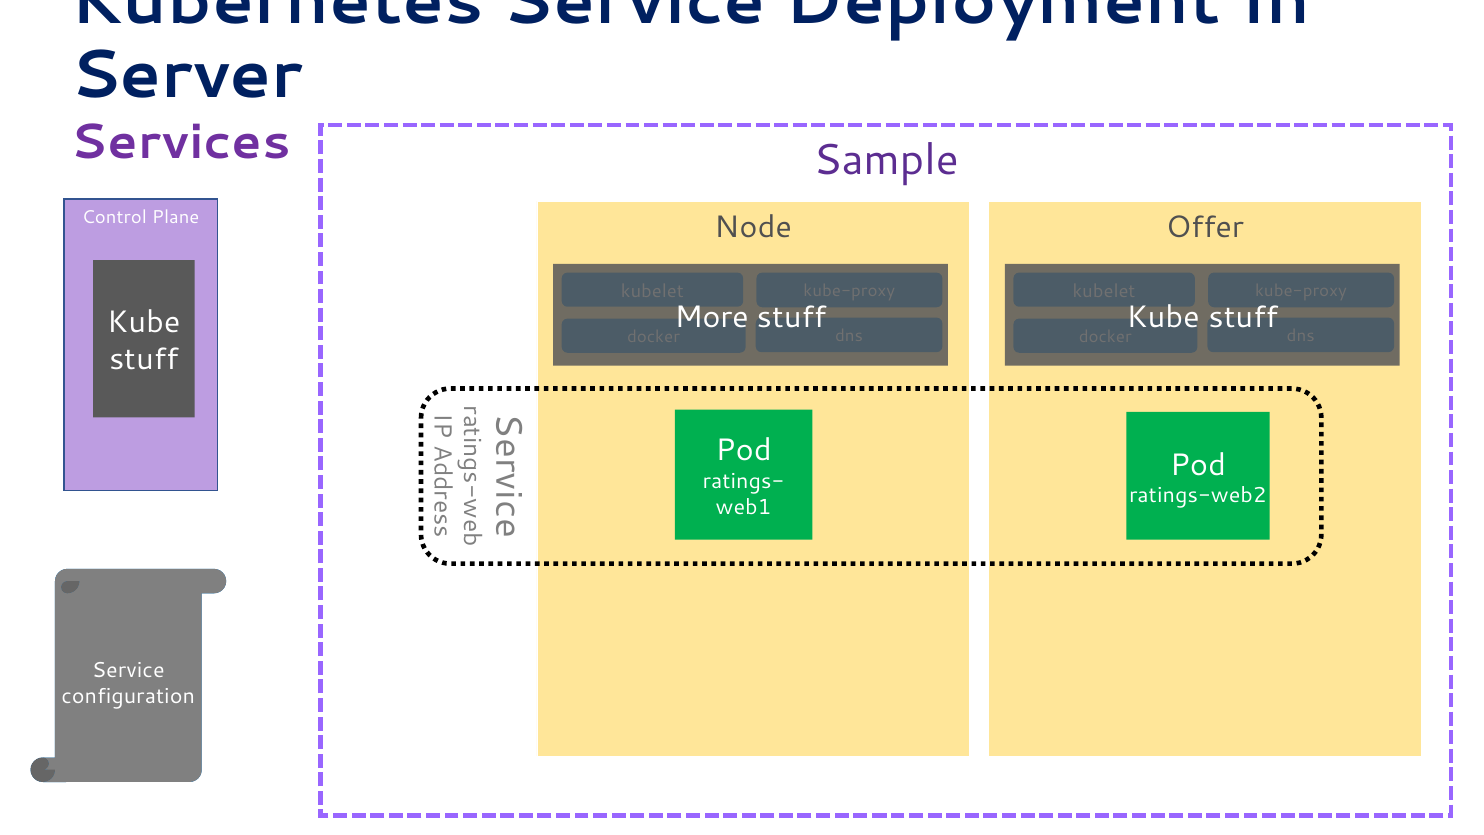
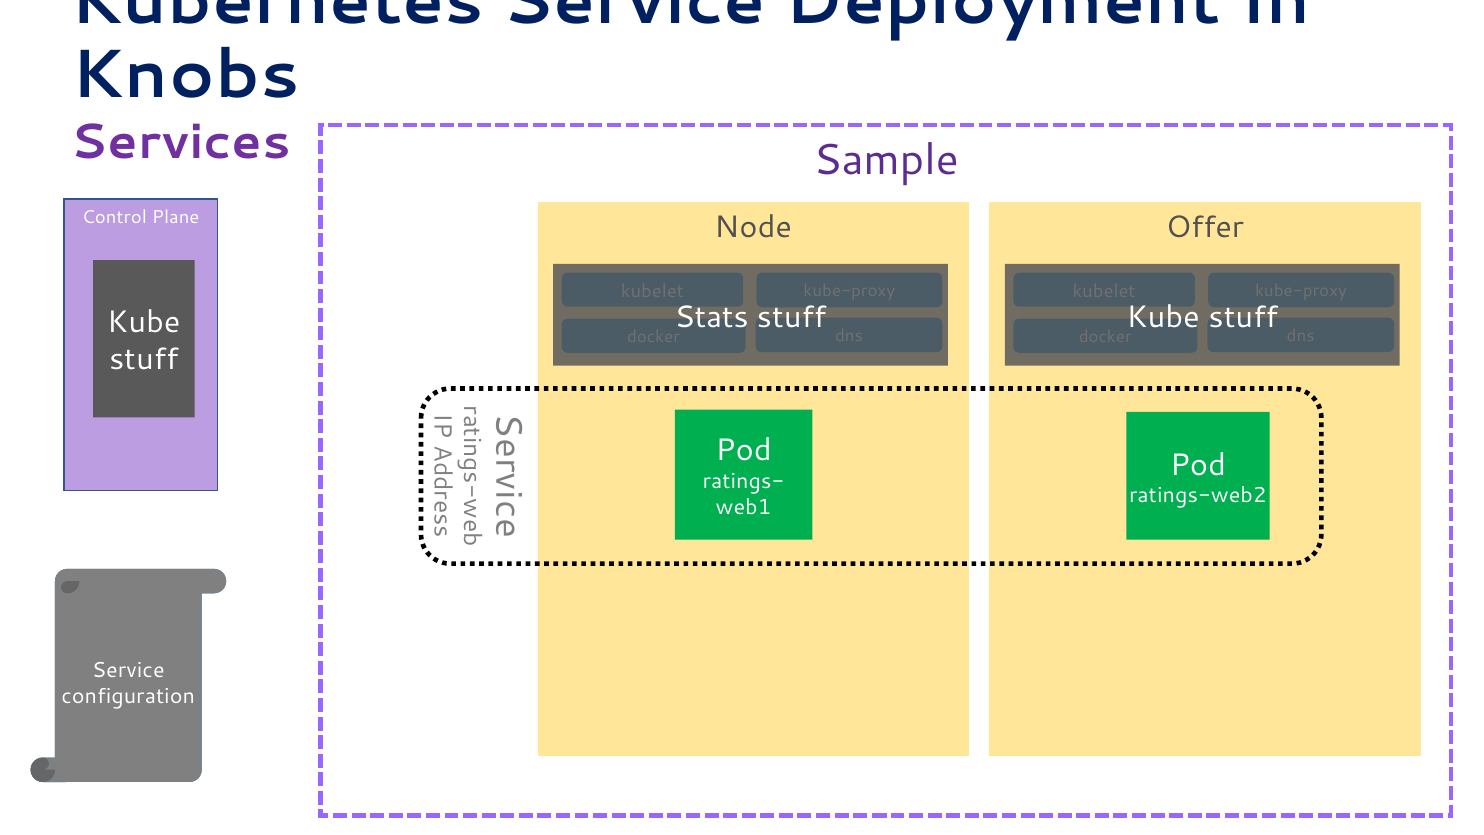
Server: Server -> Knobs
More: More -> Stats
